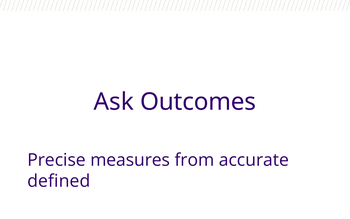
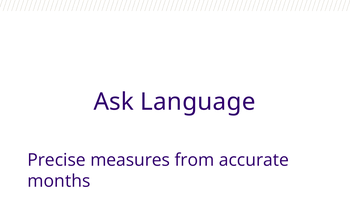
Outcomes: Outcomes -> Language
defined: defined -> months
